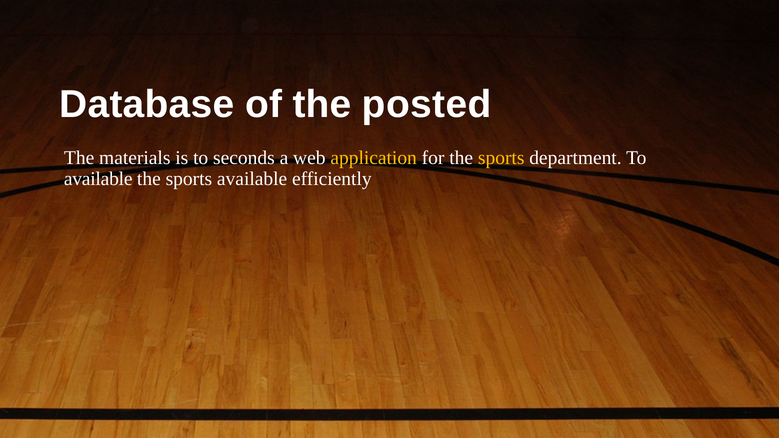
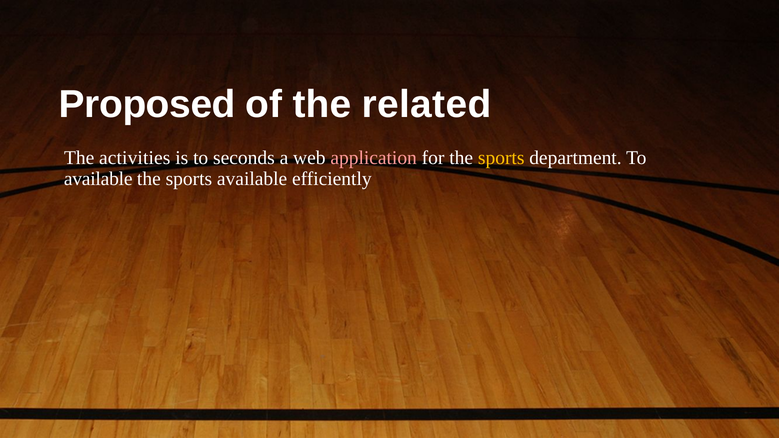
Database: Database -> Proposed
posted: posted -> related
materials: materials -> activities
application colour: yellow -> pink
